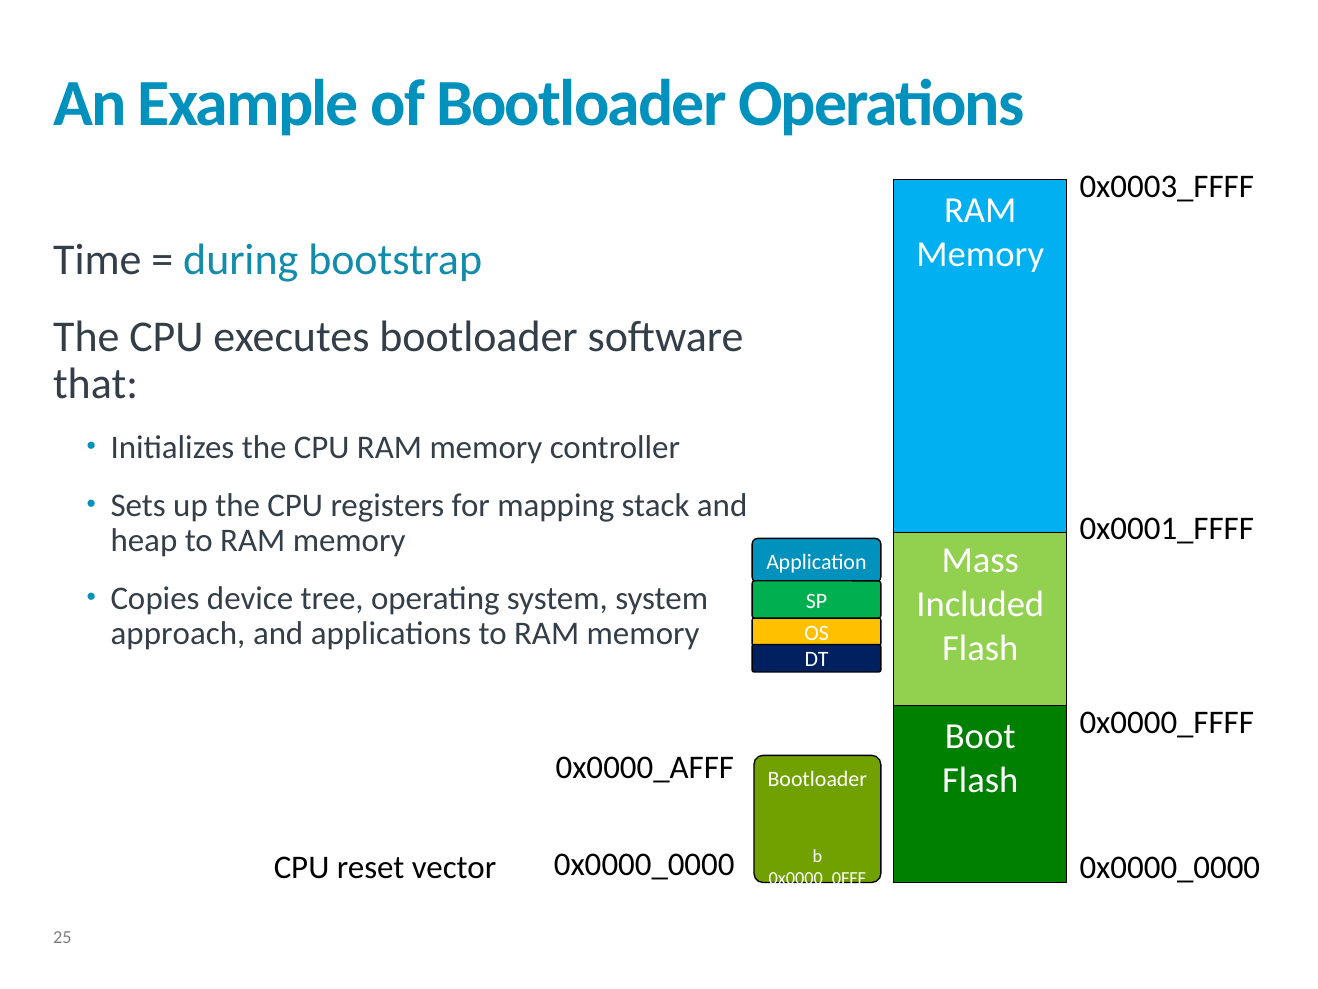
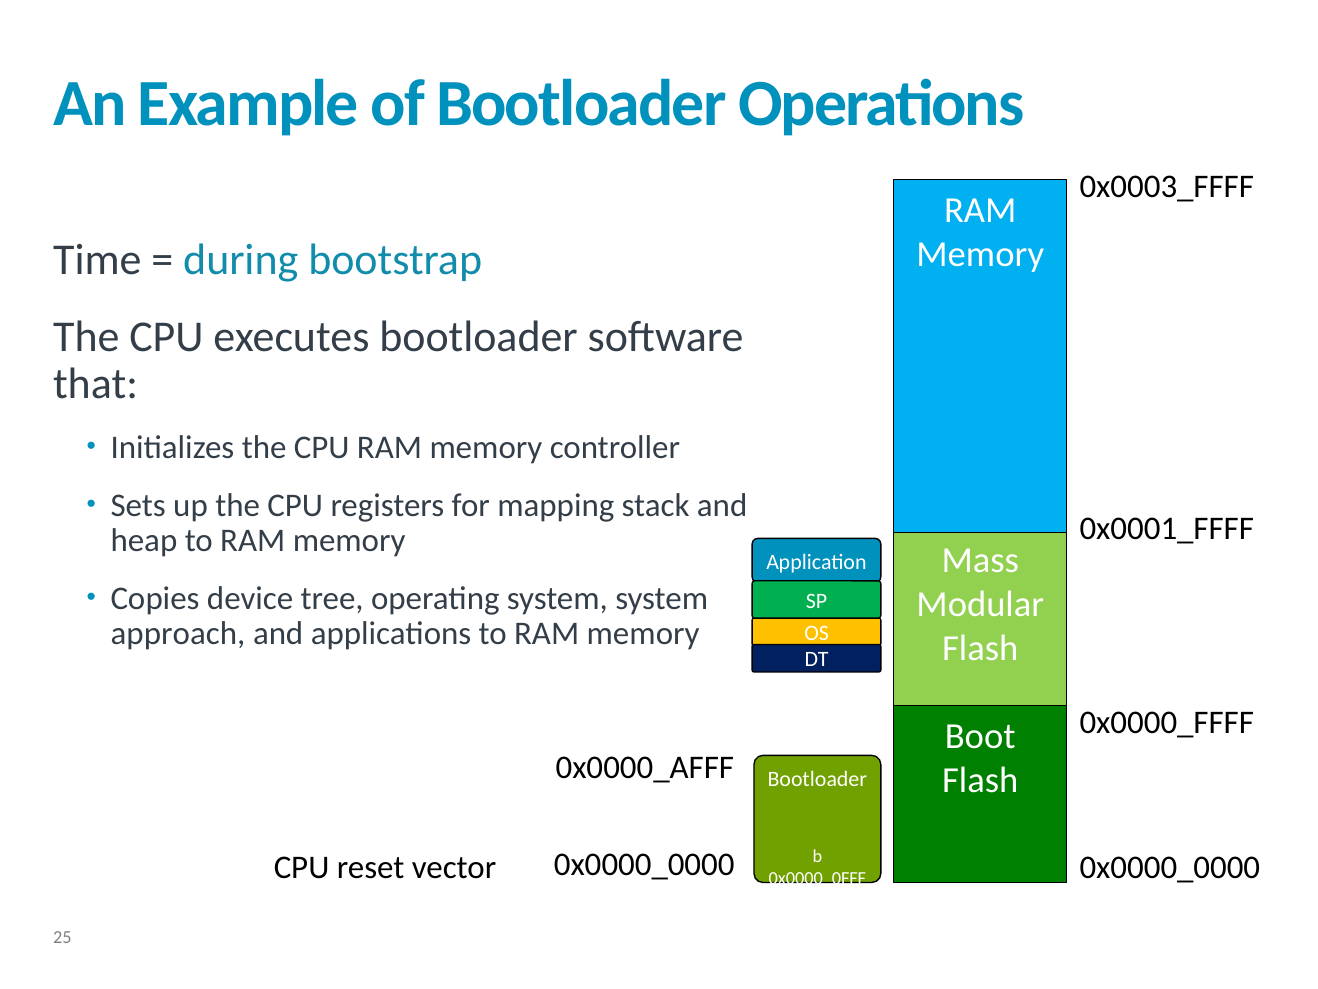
Included: Included -> Modular
